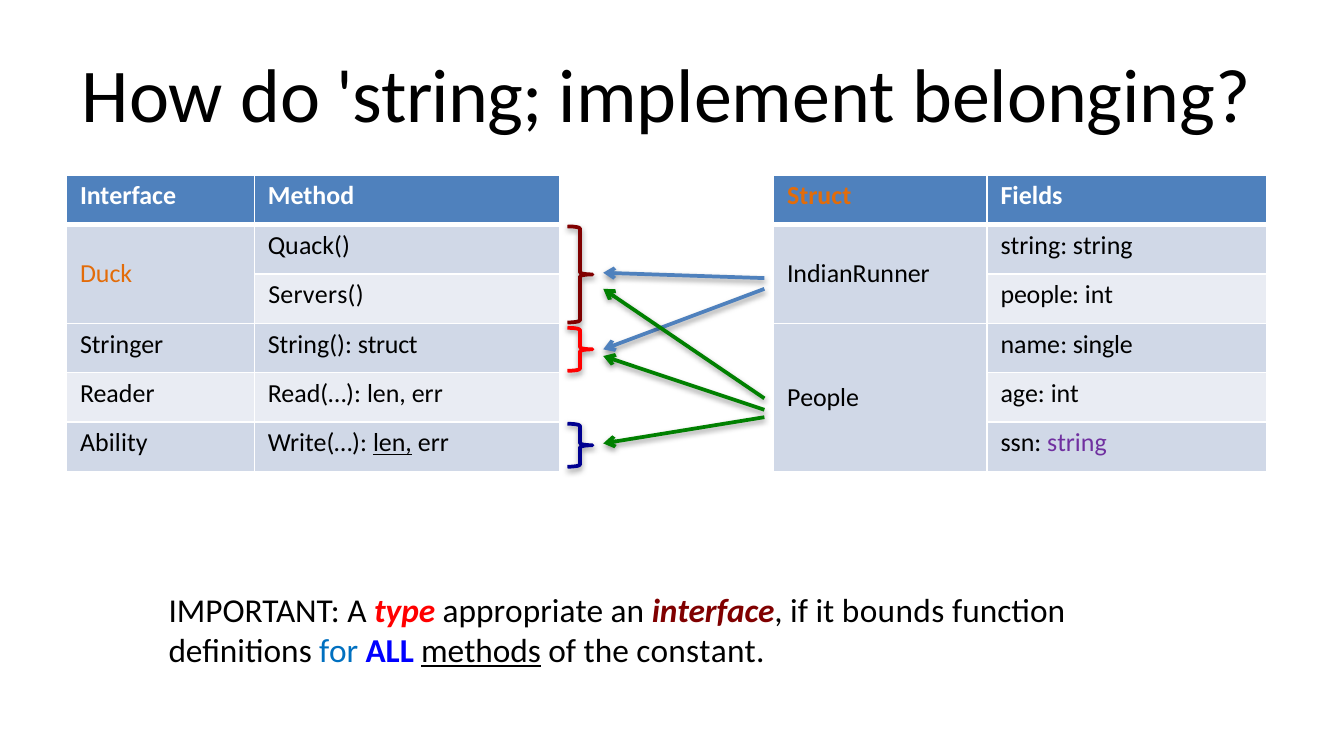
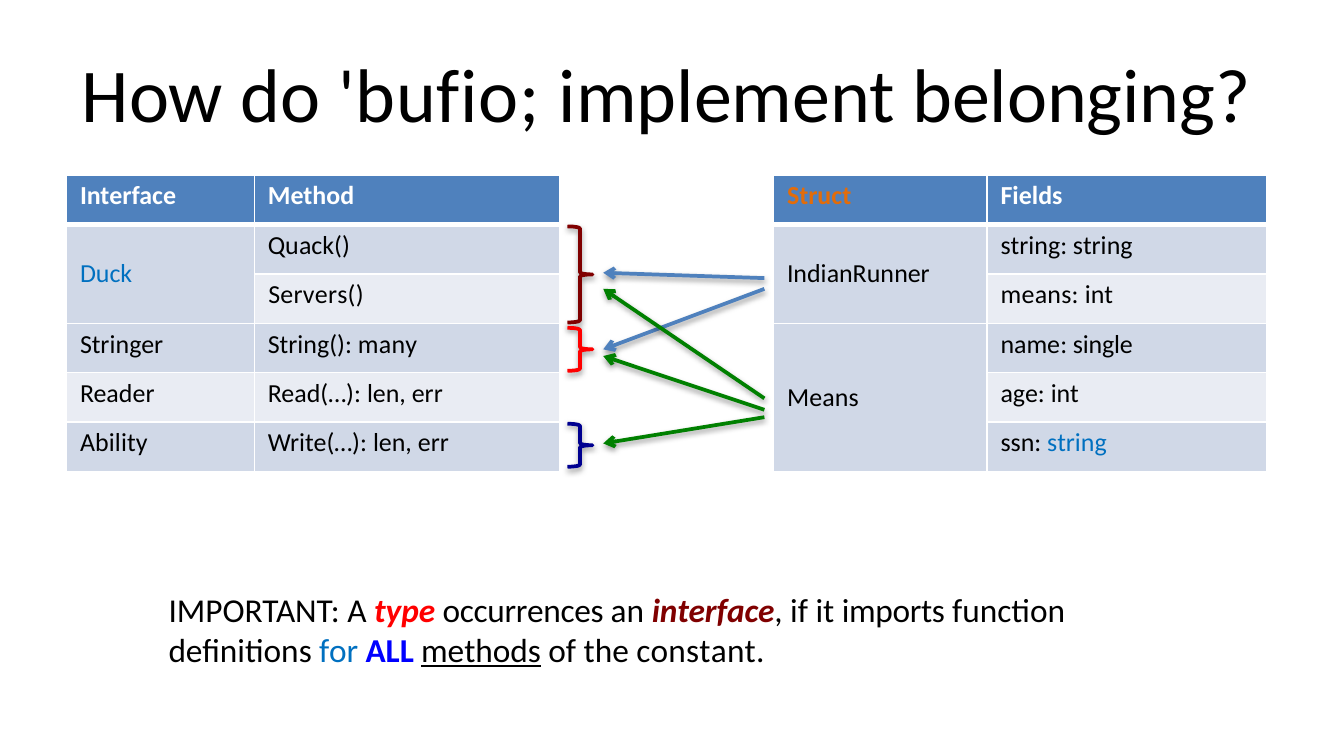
do string: string -> bufio
Duck colour: orange -> blue
people at (1040, 295): people -> means
String( struct: struct -> many
People at (823, 397): People -> Means
len at (392, 443) underline: present -> none
string at (1077, 443) colour: purple -> blue
appropriate: appropriate -> occurrences
bounds: bounds -> imports
